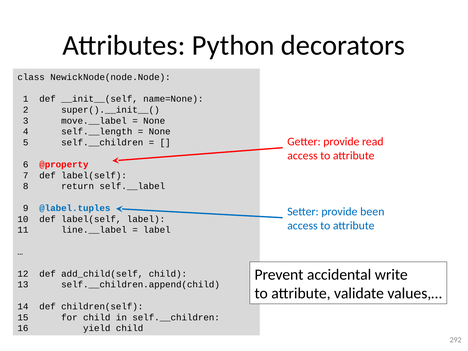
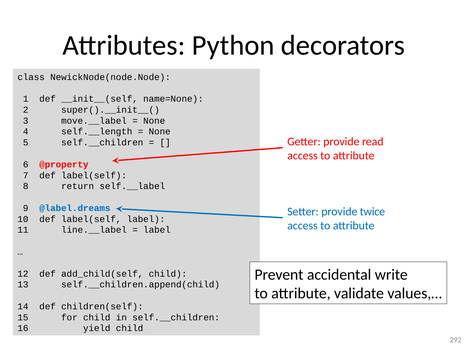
@label.tuples: @label.tuples -> @label.dreams
been: been -> twice
